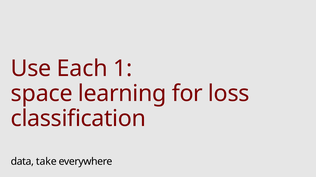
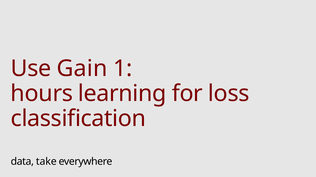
Each: Each -> Gain
space: space -> hours
